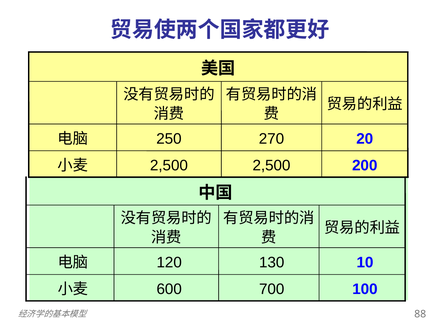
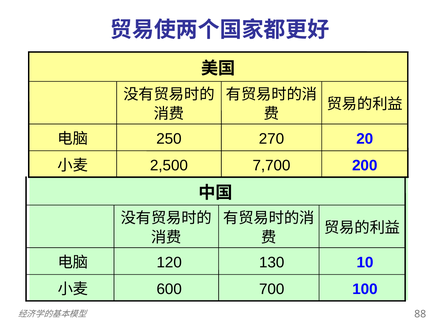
2,500 at (271, 166): 2,500 -> 7,700
